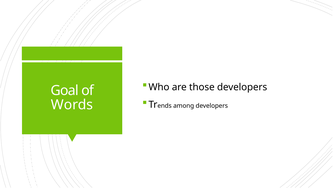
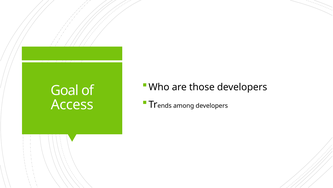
Words: Words -> Access
